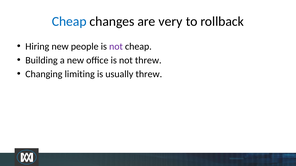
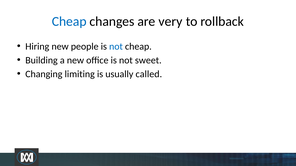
not at (116, 47) colour: purple -> blue
not threw: threw -> sweet
usually threw: threw -> called
